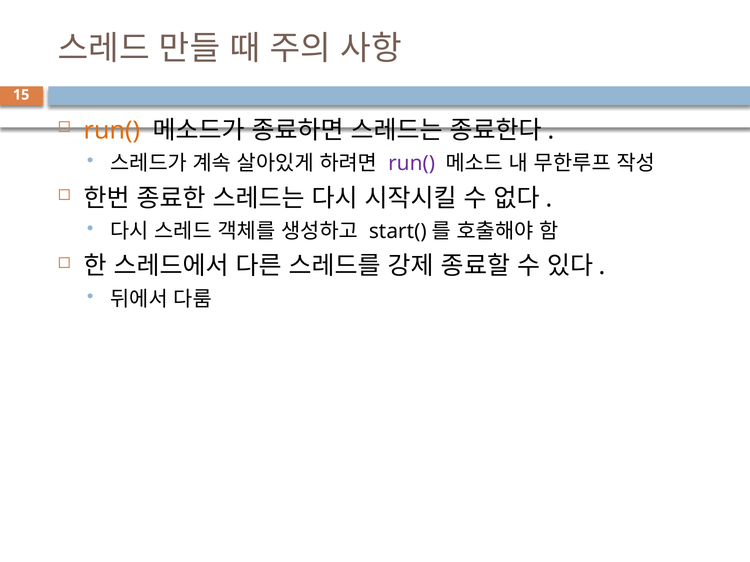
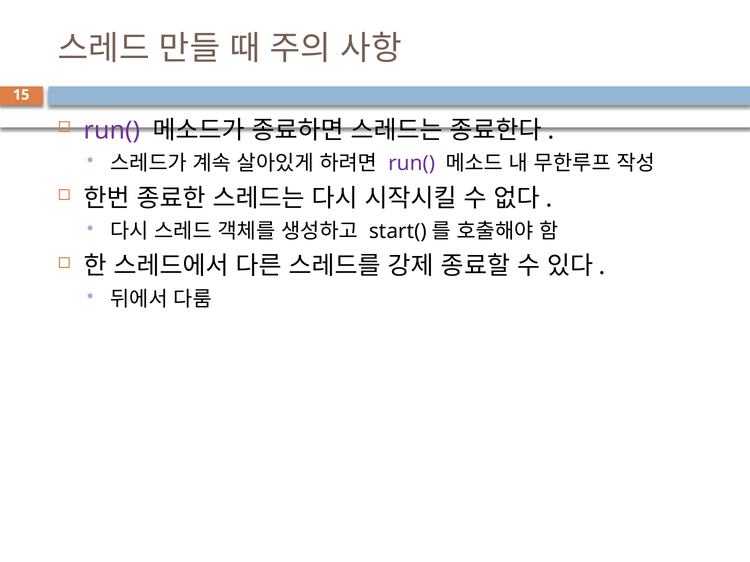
run( at (112, 130) colour: orange -> purple
